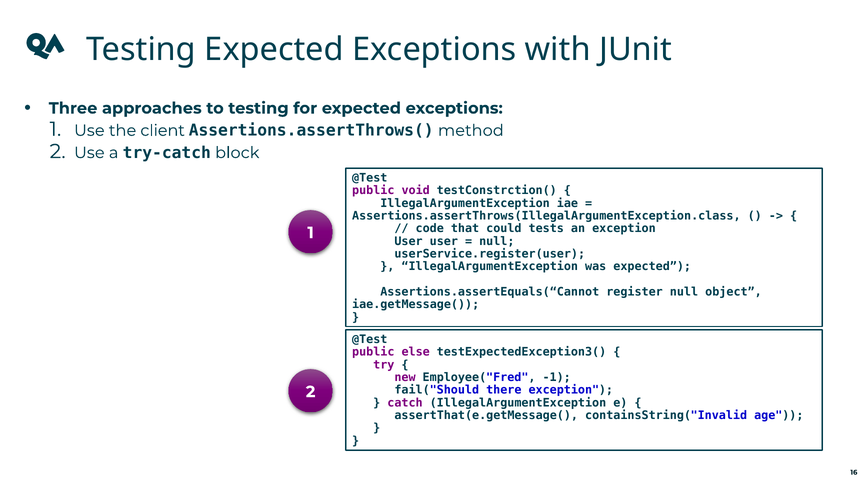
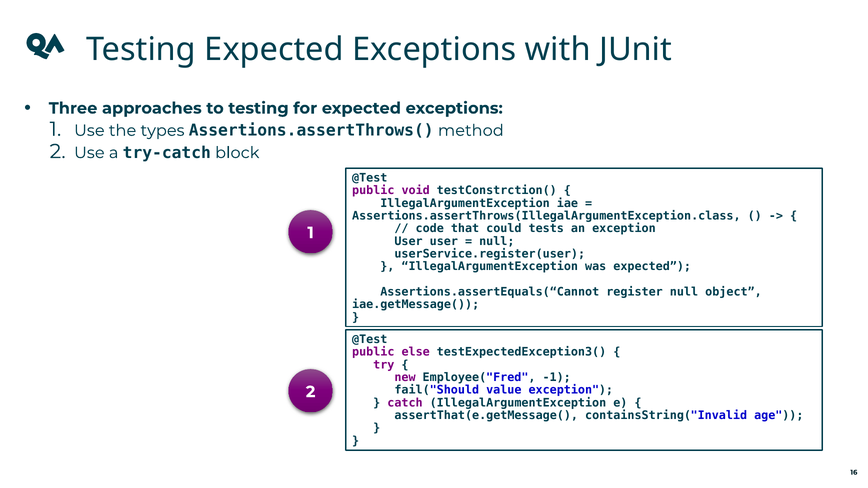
client: client -> types
there: there -> value
